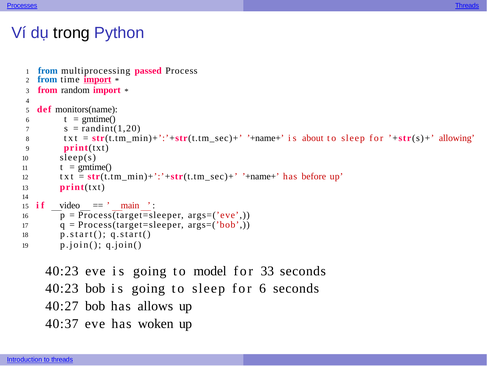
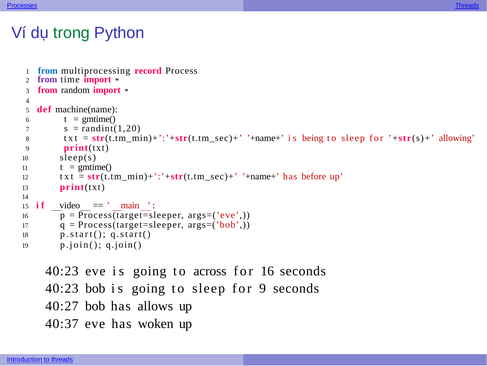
trong colour: black -> green
passed: passed -> record
from at (47, 79) colour: blue -> purple
import at (98, 79) underline: present -> none
monitors(name: monitors(name -> machine(name
about: about -> being
model: model -> across
for 33: 33 -> 16
for 6: 6 -> 9
